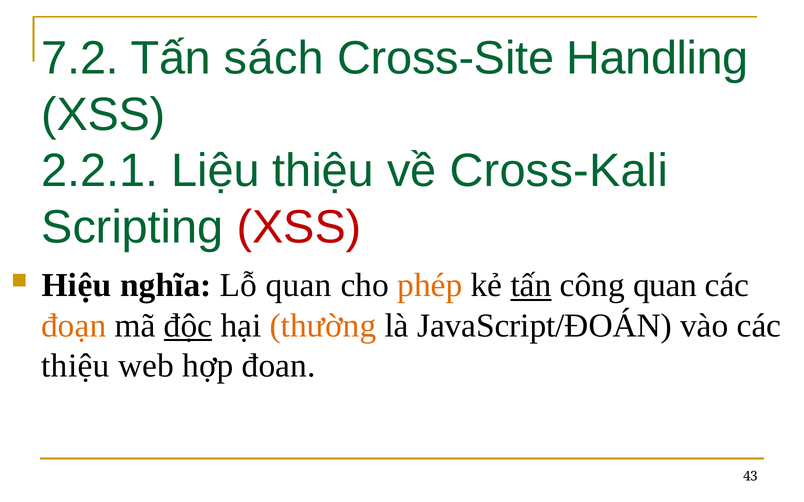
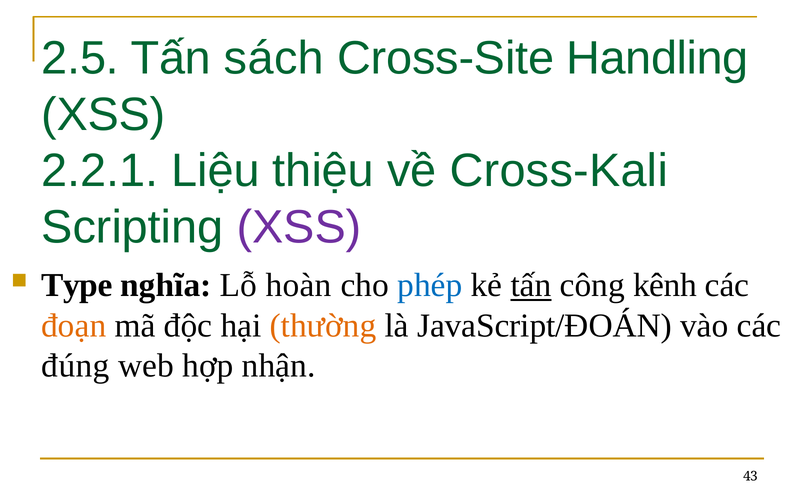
7.2: 7.2 -> 2.5
XSS at (299, 227) colour: red -> purple
Hiệu: Hiệu -> Type
Lỗ quan: quan -> hoàn
phép colour: orange -> blue
công quan: quan -> kênh
độc underline: present -> none
thiệu at (75, 366): thiệu -> đúng
đoan: đoan -> nhận
